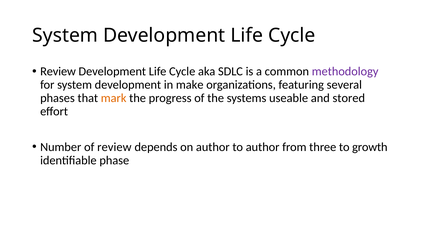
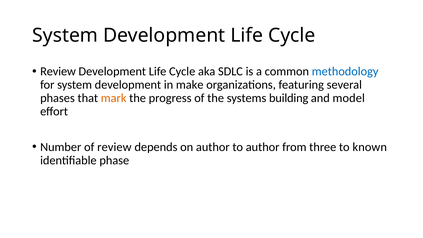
methodology colour: purple -> blue
useable: useable -> building
stored: stored -> model
growth: growth -> known
